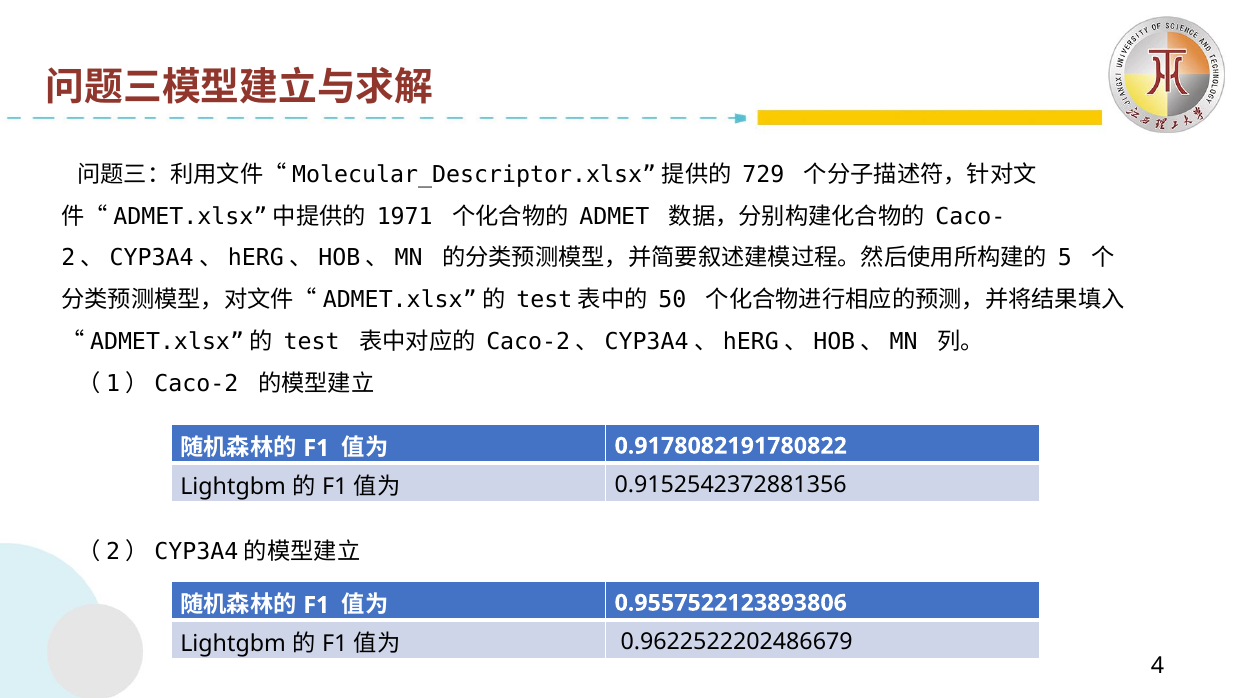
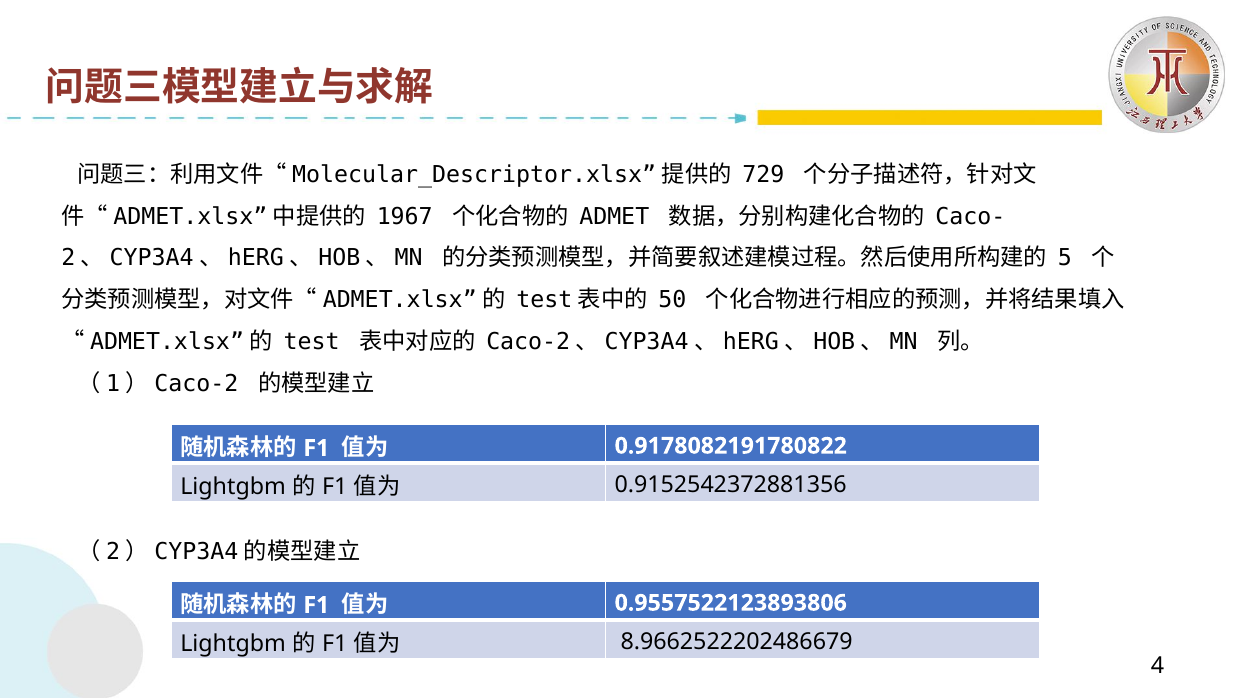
1971: 1971 -> 1967
0.9622522202486679: 0.9622522202486679 -> 8.9662522202486679
